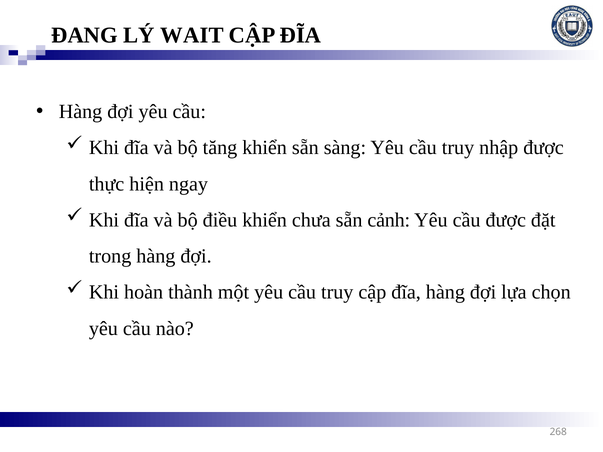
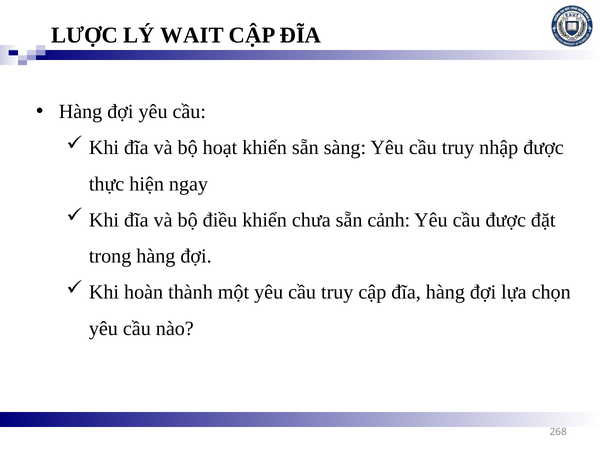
ĐANG: ĐANG -> LƯỢC
tăng: tăng -> hoạt
